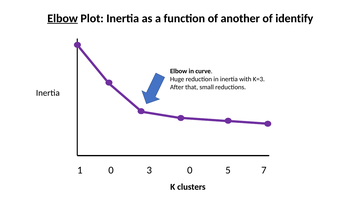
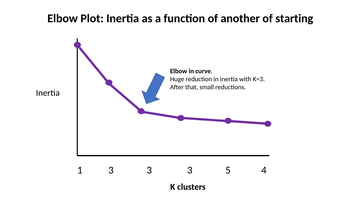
Elbow at (63, 18) underline: present -> none
identify: identify -> starting
1 0: 0 -> 3
0 at (190, 170): 0 -> 3
7: 7 -> 4
